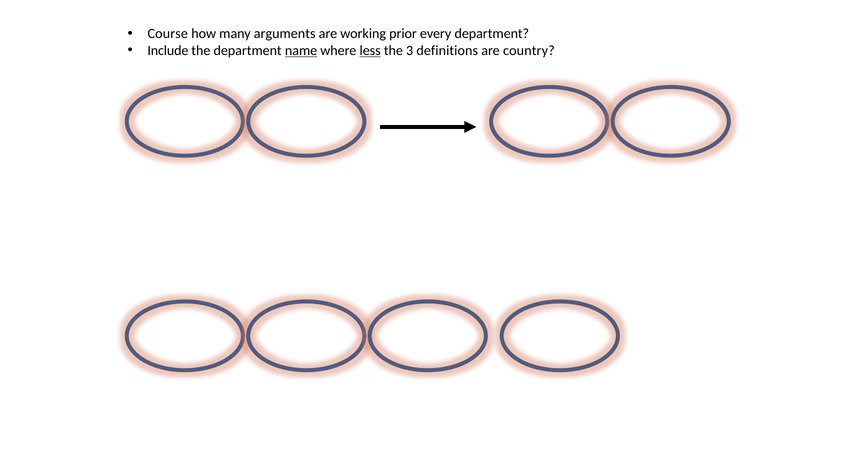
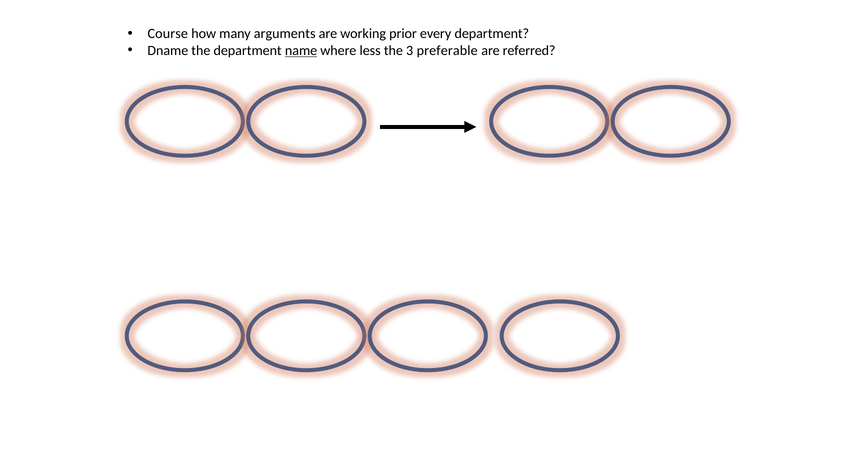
Include: Include -> Dname
less underline: present -> none
definitions: definitions -> preferable
country: country -> referred
